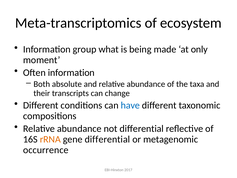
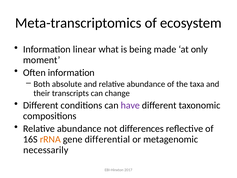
group: group -> linear
have colour: blue -> purple
not differential: differential -> differences
occurrence: occurrence -> necessarily
